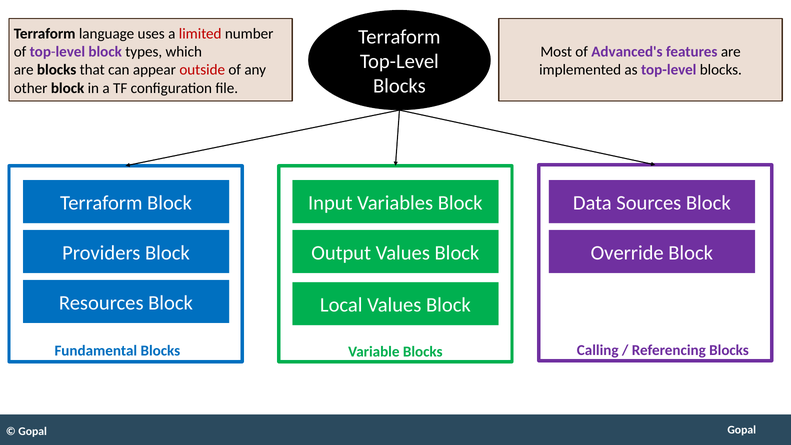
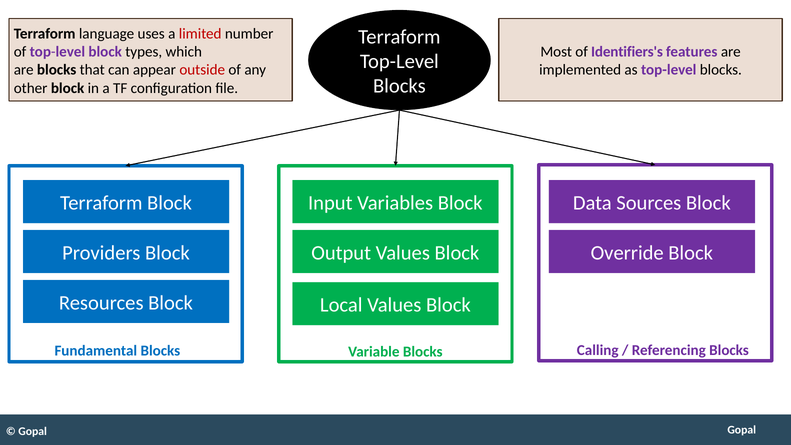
Advanced's: Advanced's -> Identifiers's
